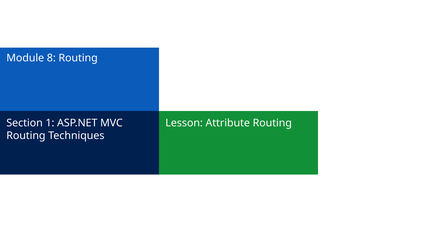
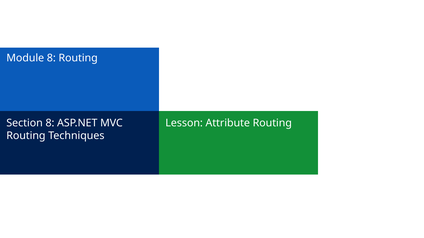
Section 1: 1 -> 8
